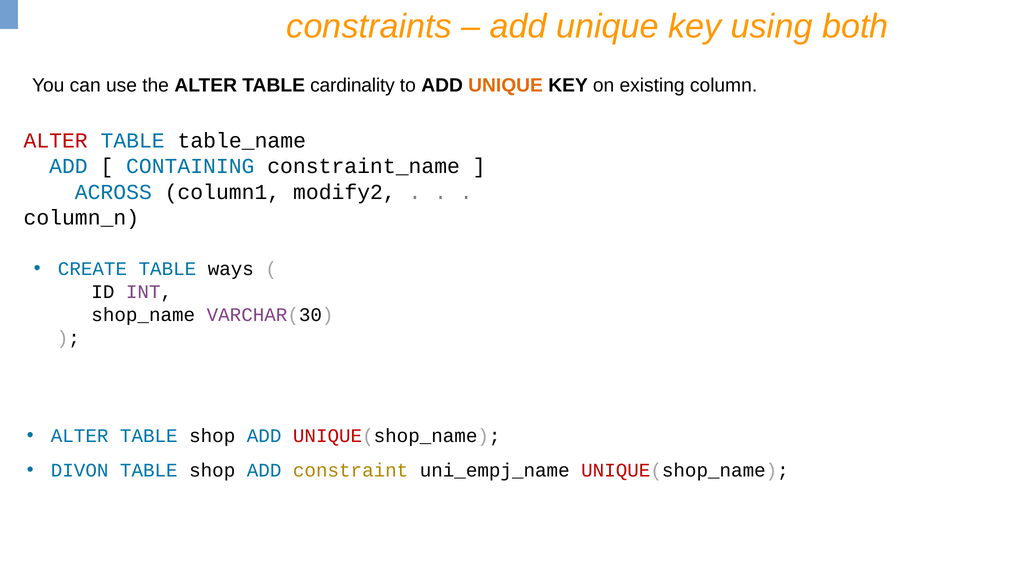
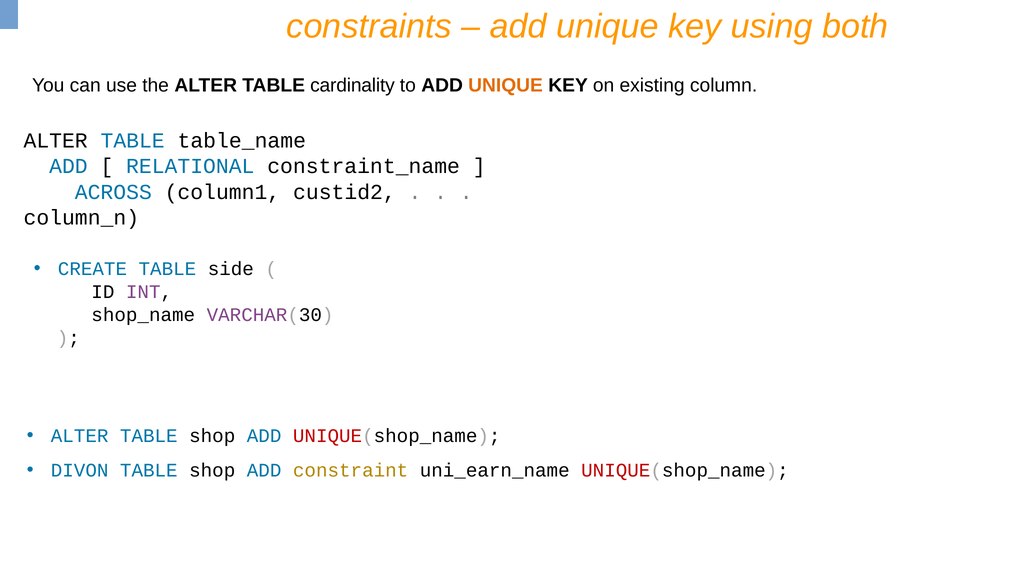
ALTER at (56, 141) colour: red -> black
CONTAINING: CONTAINING -> RELATIONAL
modify2: modify2 -> custid2
ways: ways -> side
uni_empj_name: uni_empj_name -> uni_earn_name
